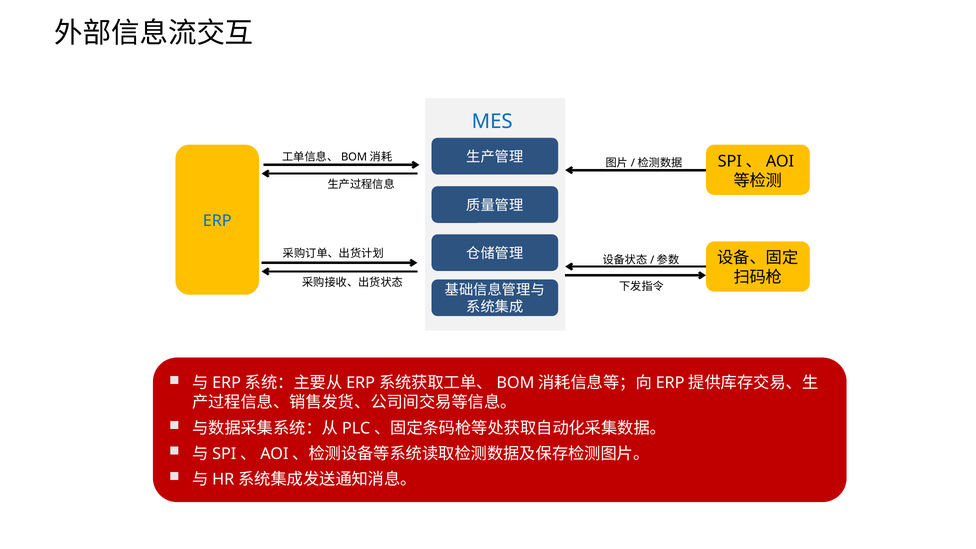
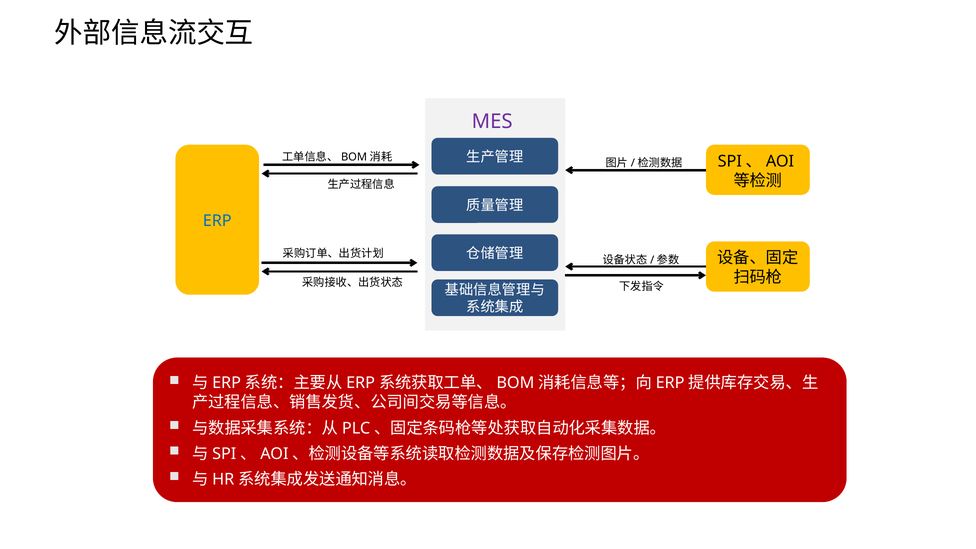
MES colour: blue -> purple
